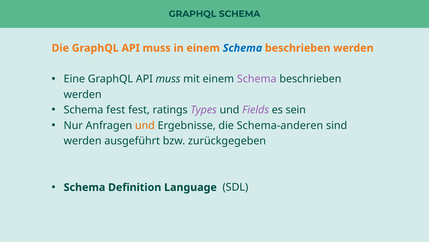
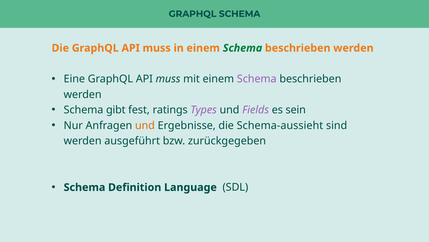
Schema at (243, 48) colour: blue -> green
Schema fest: fest -> gibt
Schema-anderen: Schema-anderen -> Schema-aussieht
